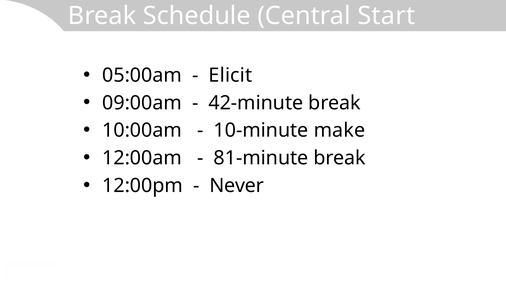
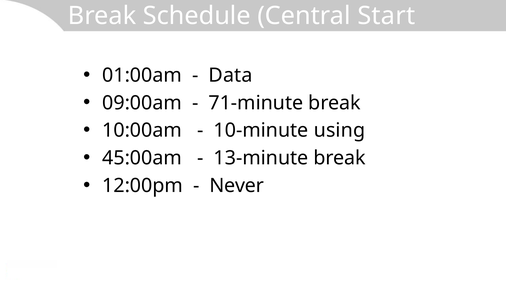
05:00am: 05:00am -> 01:00am
Elicit: Elicit -> Data
42-minute: 42-minute -> 71-minute
make: make -> using
12:00am: 12:00am -> 45:00am
81-minute: 81-minute -> 13-minute
